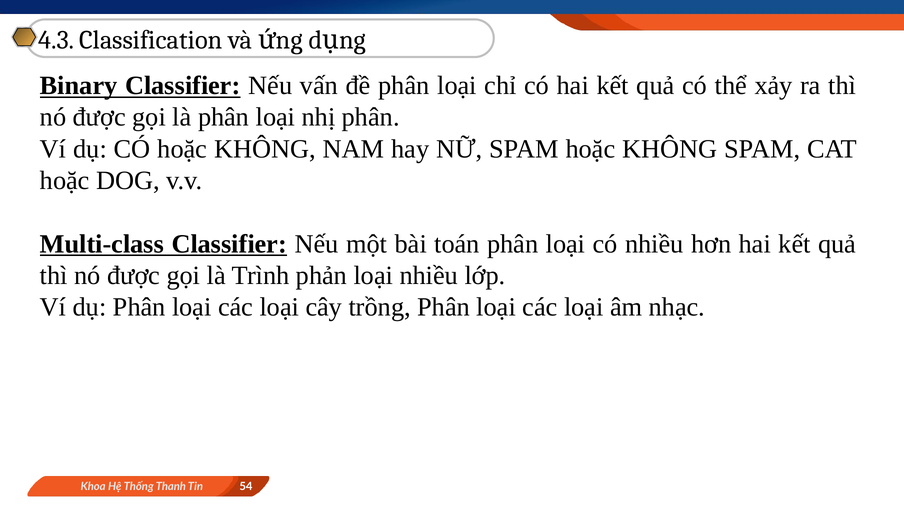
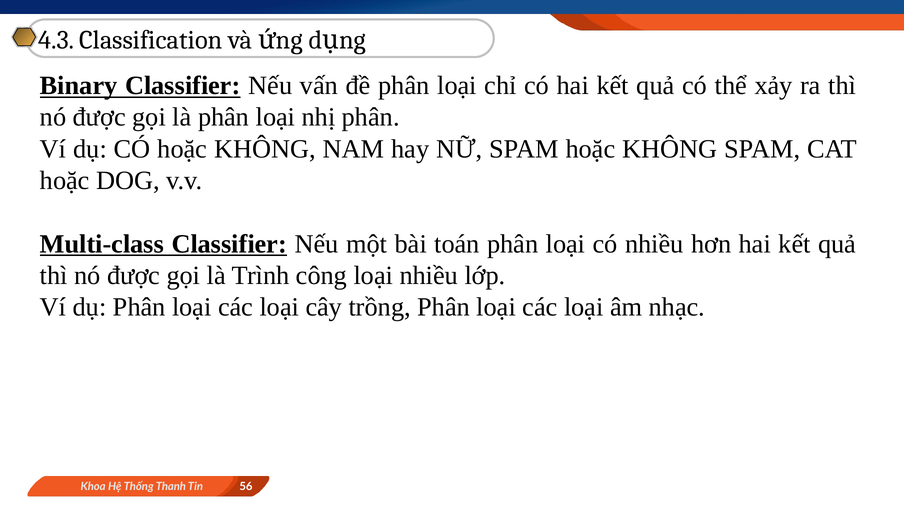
phản: phản -> công
54: 54 -> 56
